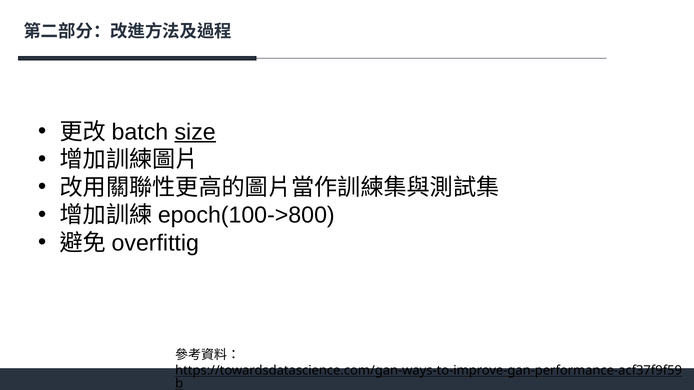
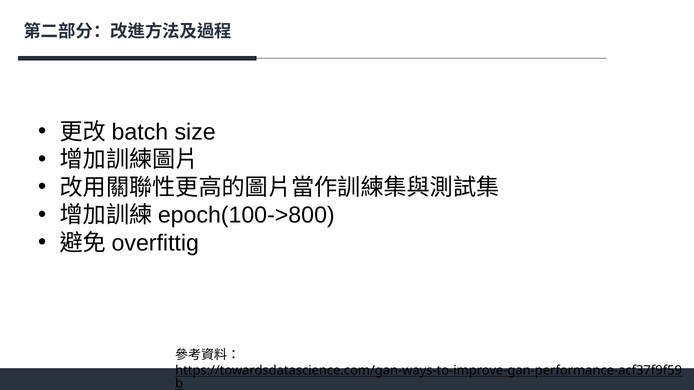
size underline: present -> none
